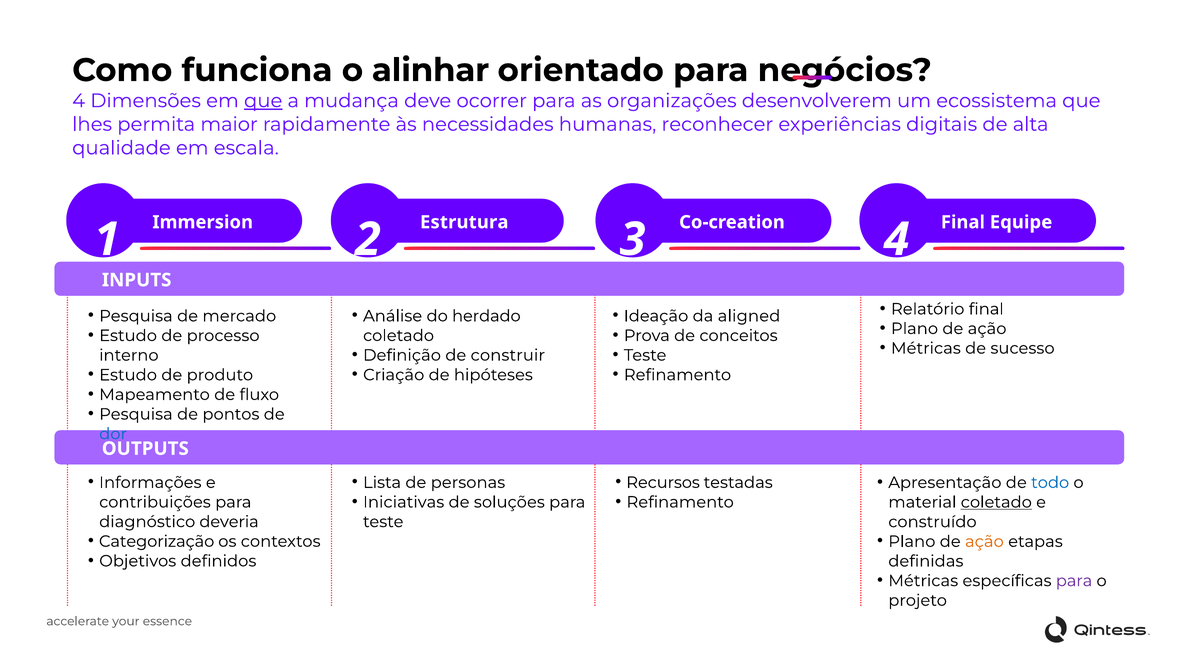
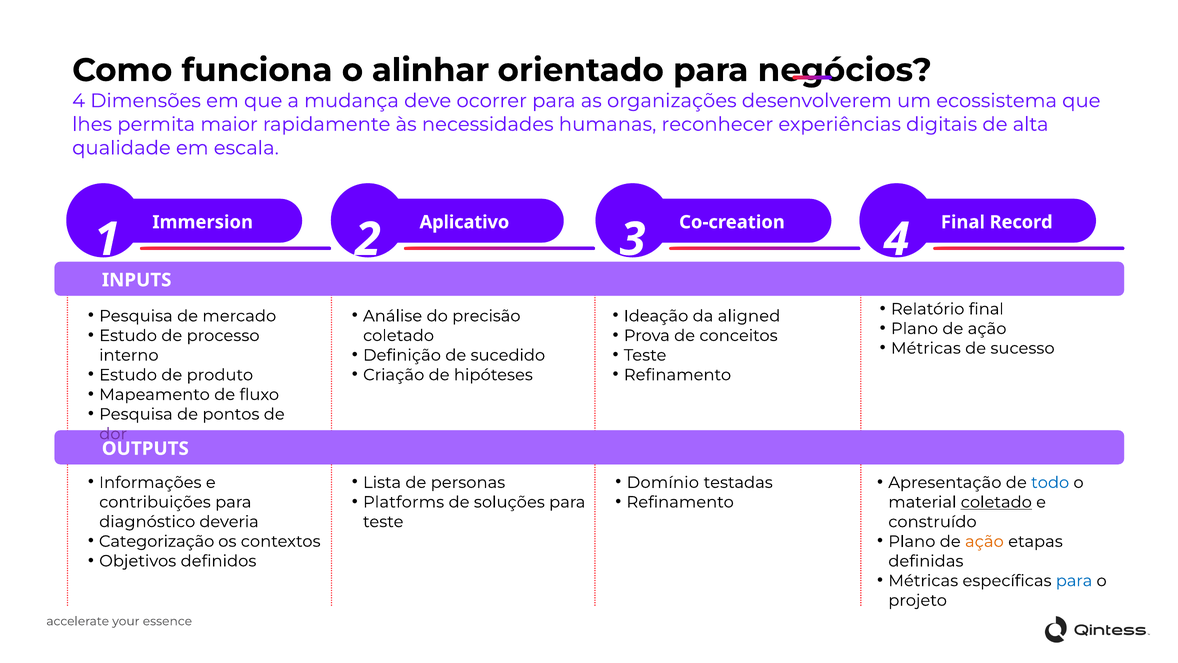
que at (263, 101) underline: present -> none
Estrutura: Estrutura -> Aplicativo
Equipe: Equipe -> Record
herdado: herdado -> precisão
construir: construir -> sucedido
dor colour: blue -> purple
Recursos: Recursos -> Domínio
Iniciativas: Iniciativas -> Platforms
para at (1074, 580) colour: purple -> blue
